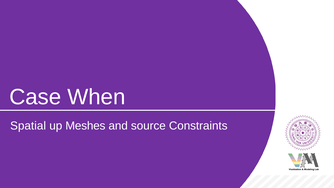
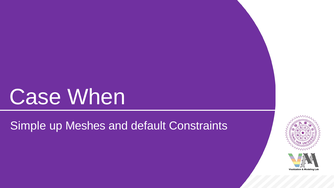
Spatial: Spatial -> Simple
source: source -> default
